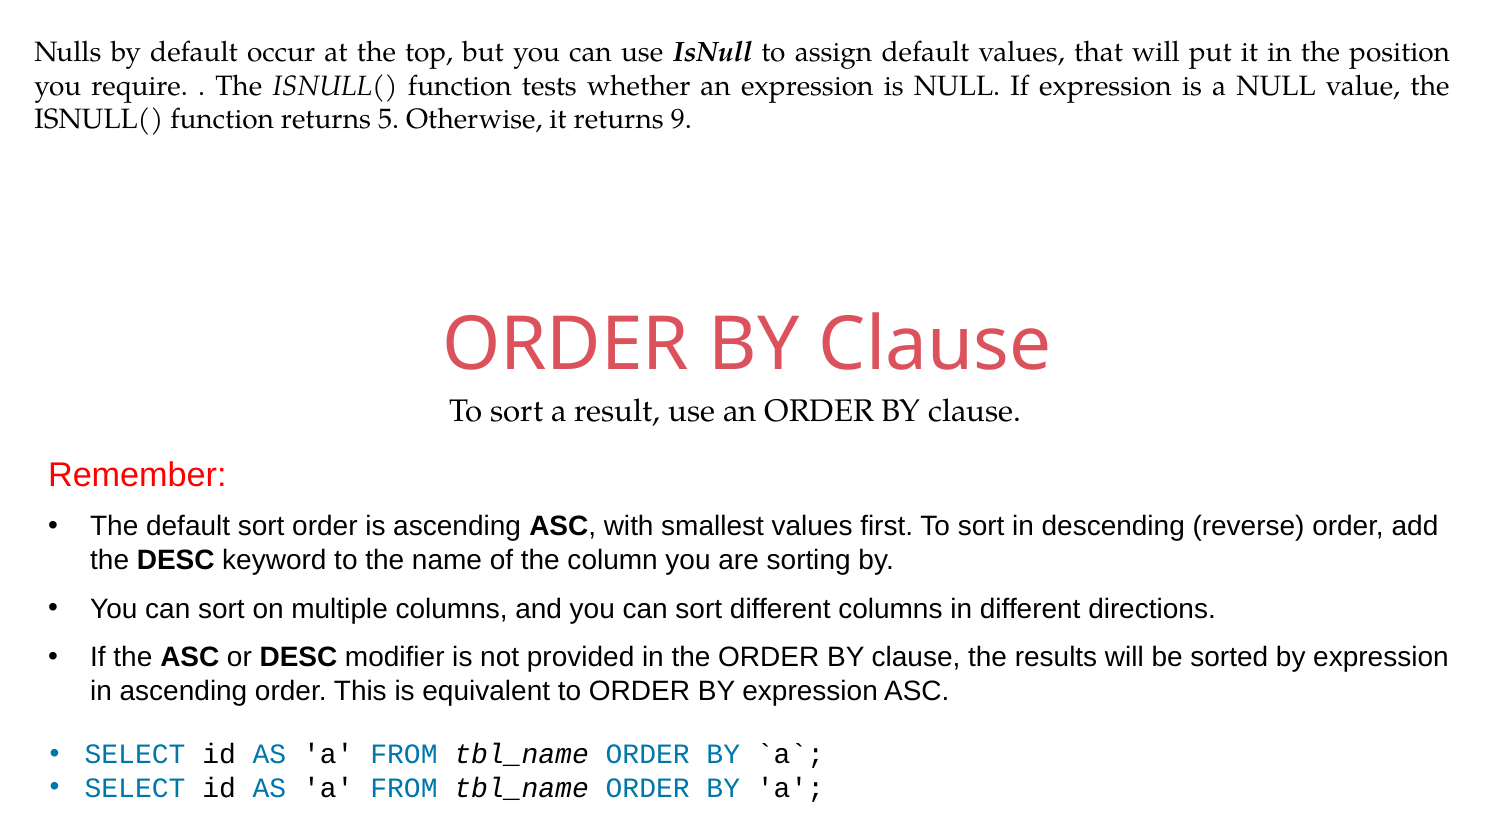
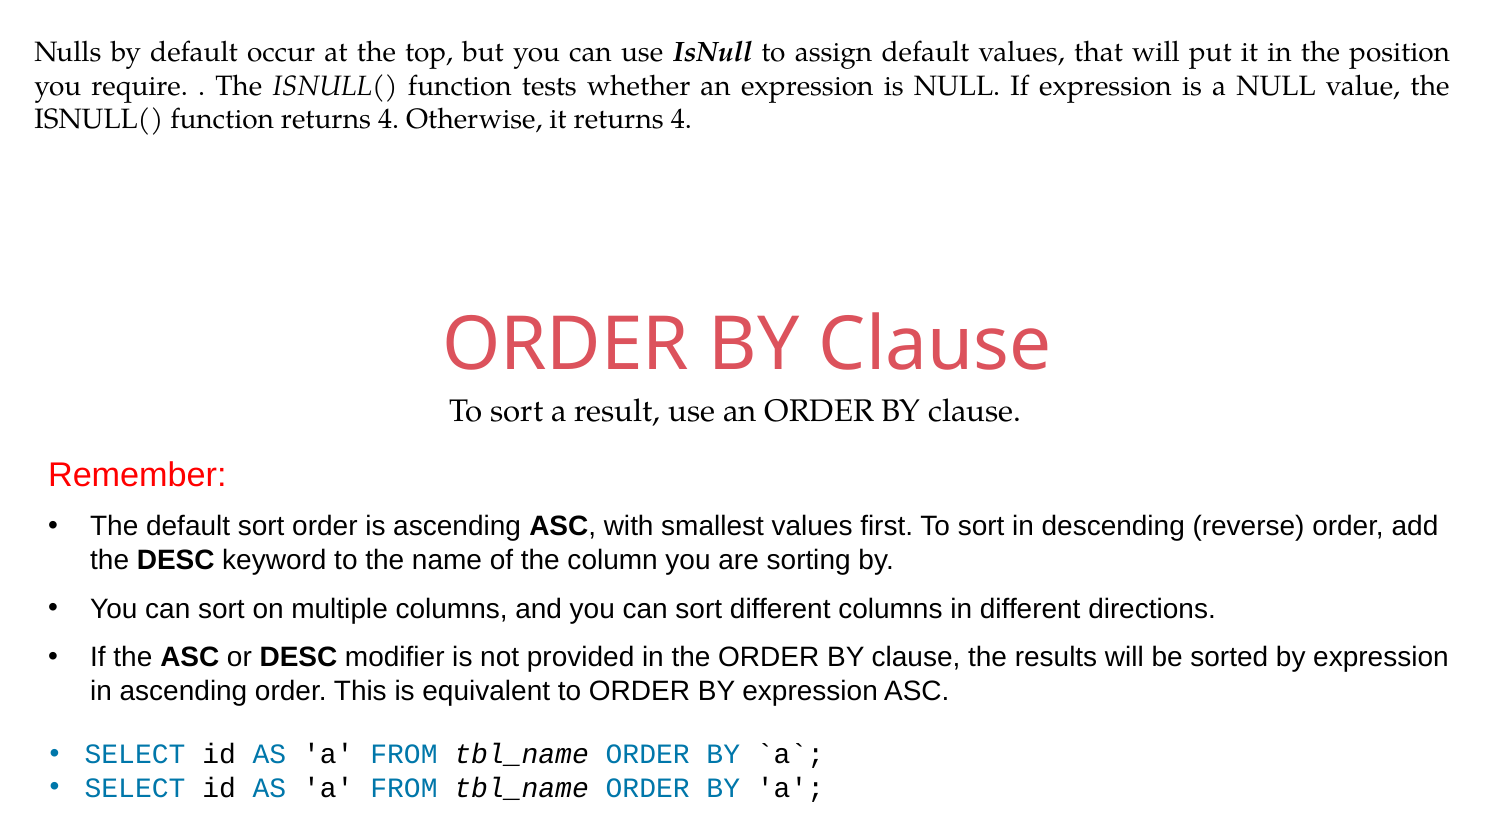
function returns 5: 5 -> 4
it returns 9: 9 -> 4
